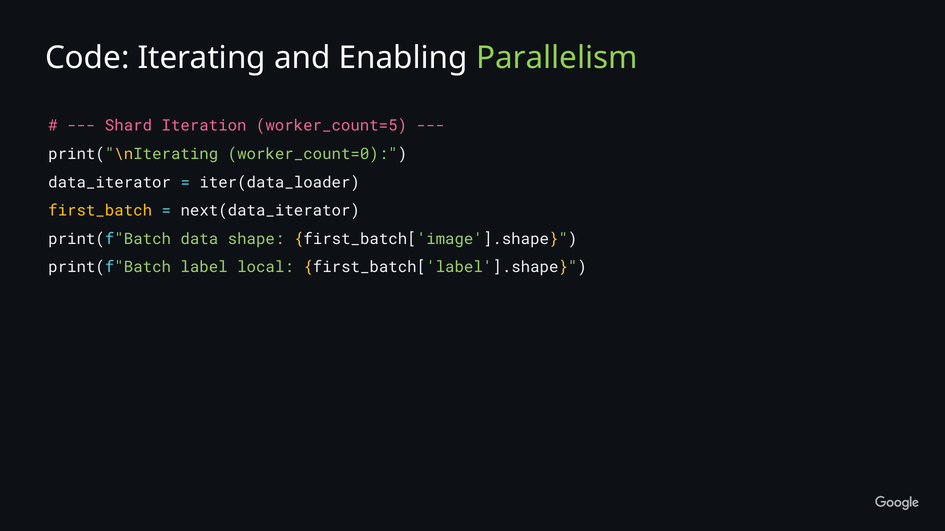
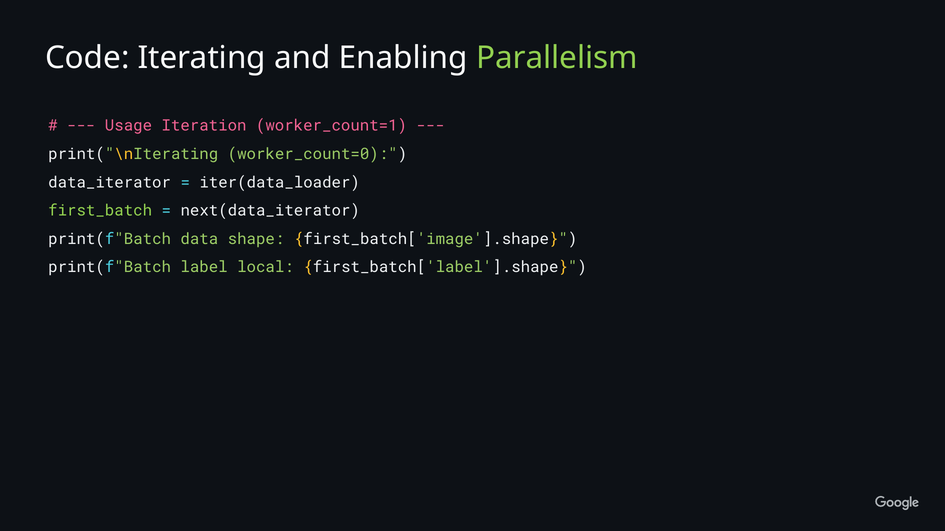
Shard: Shard -> Usage
worker_count=5: worker_count=5 -> worker_count=1
first_batch colour: yellow -> light green
